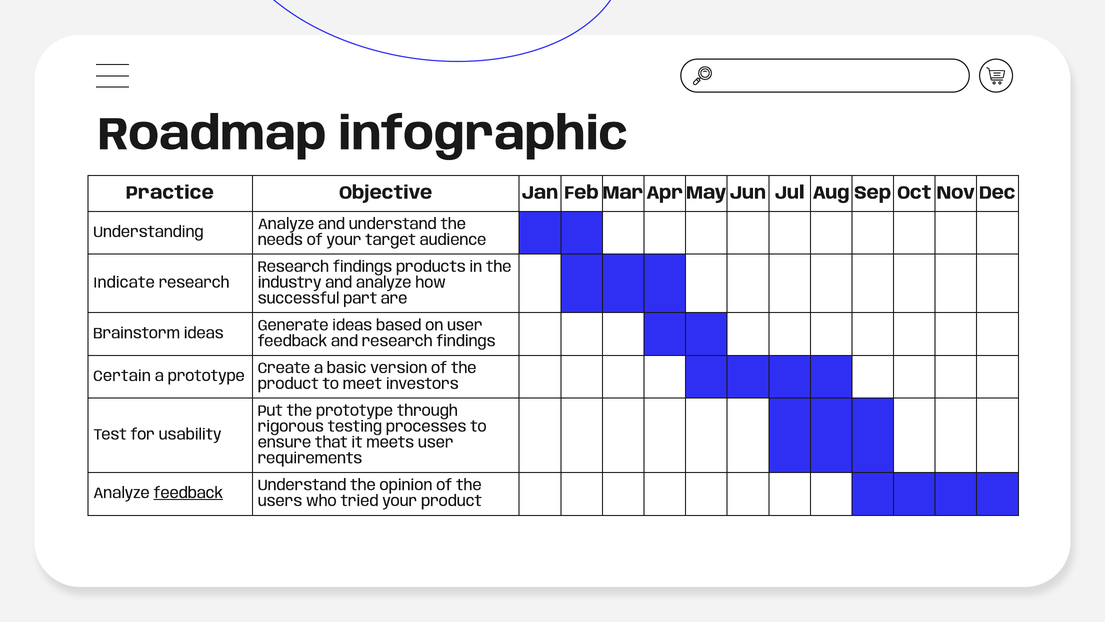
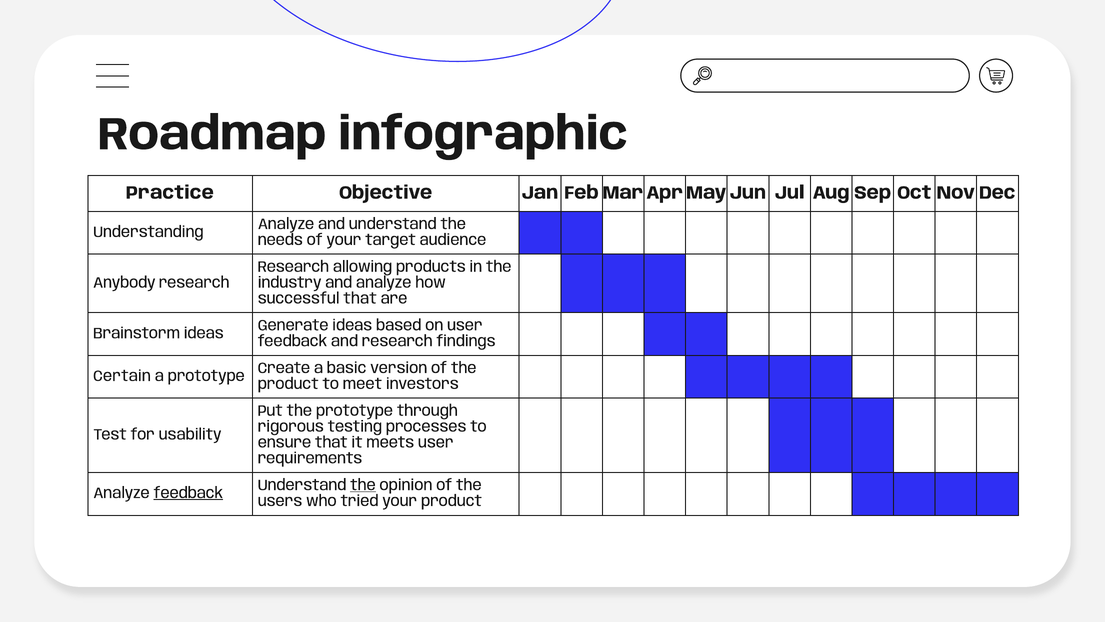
findings at (363, 267): findings -> allowing
Indicate: Indicate -> Anybody
successful part: part -> that
the at (363, 485) underline: none -> present
